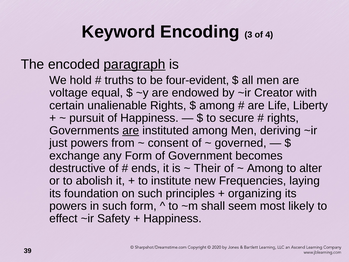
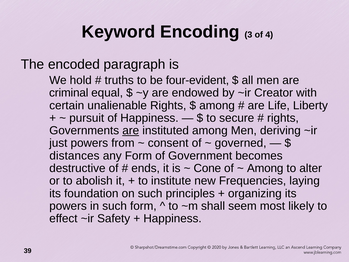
paragraph underline: present -> none
voltage: voltage -> criminal
exchange: exchange -> distances
Their: Their -> Cone
